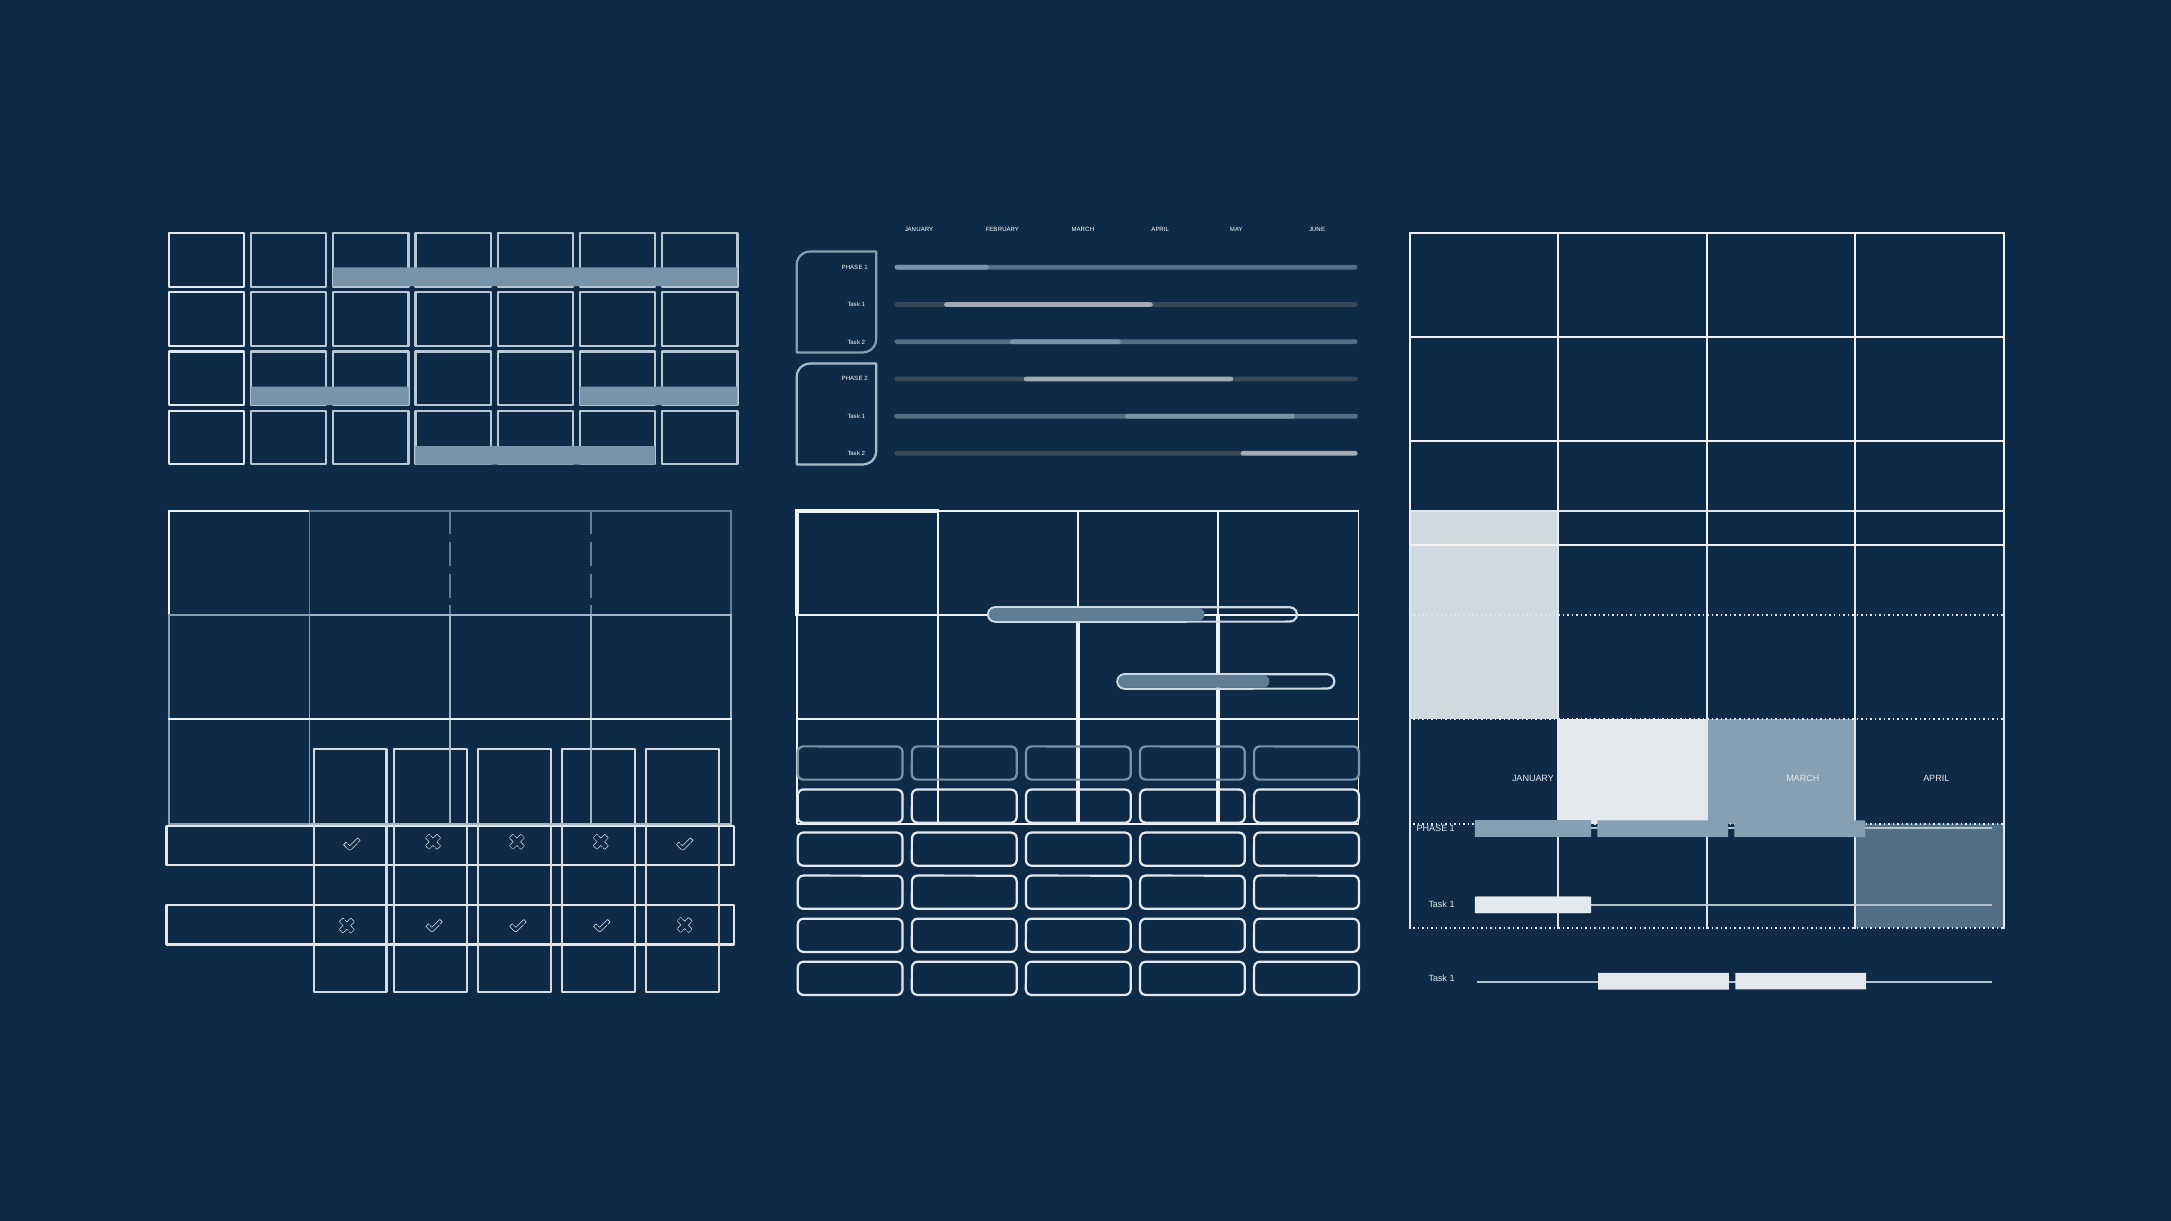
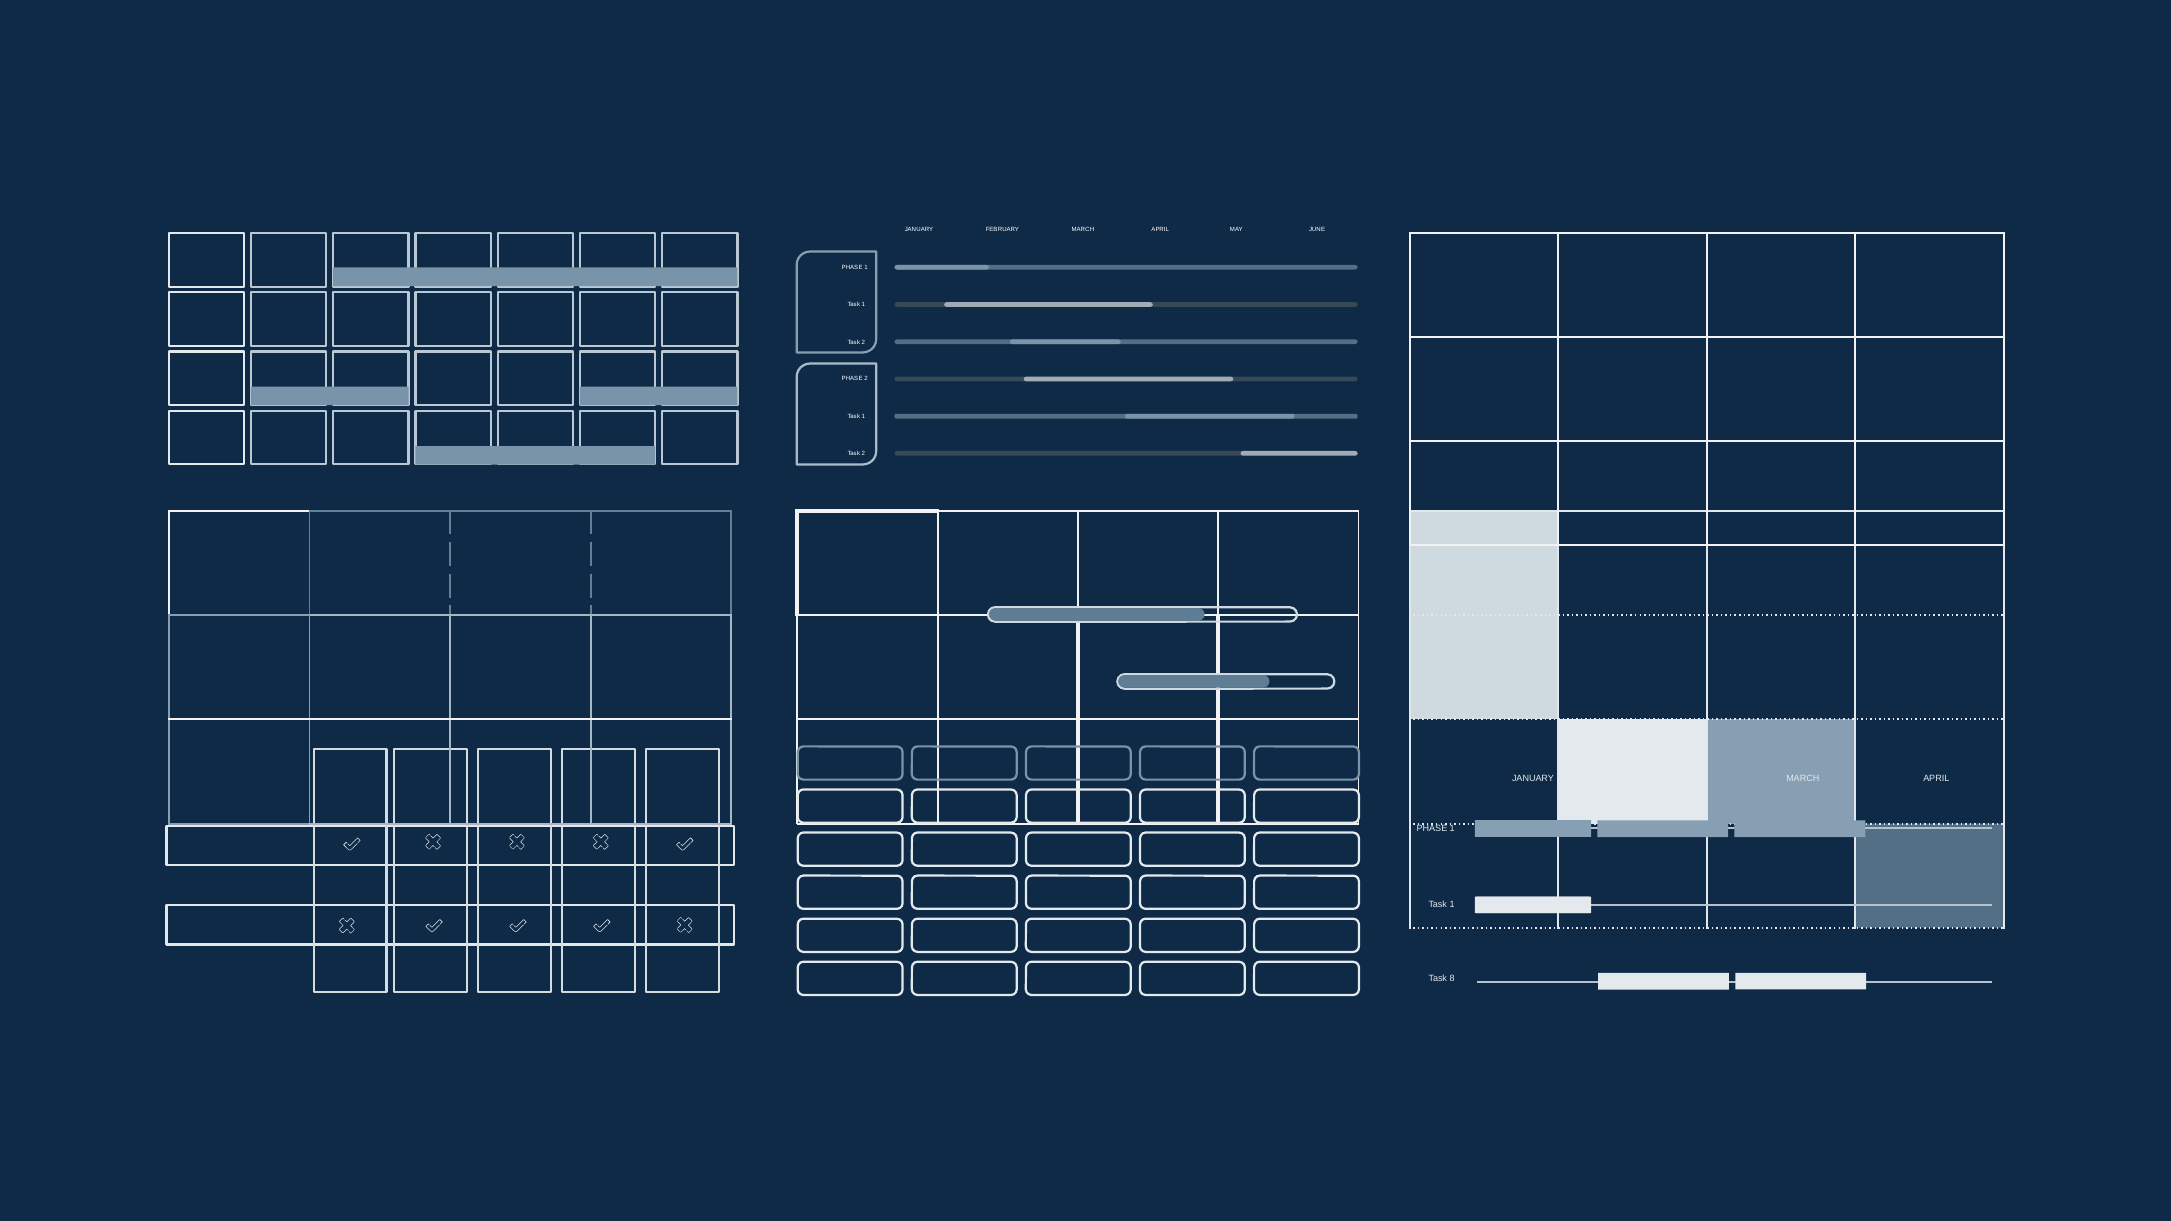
1 at (1452, 979): 1 -> 8
